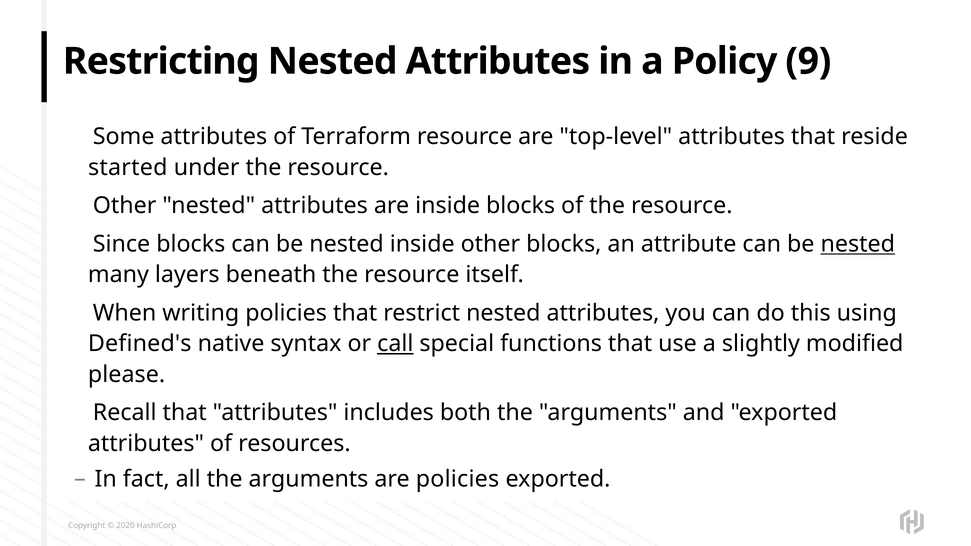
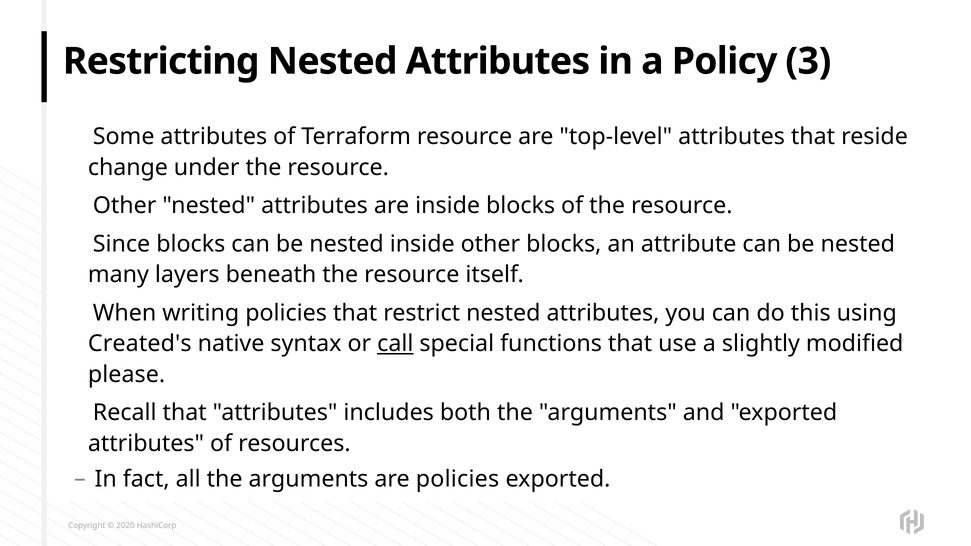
9: 9 -> 3
started: started -> change
nested at (858, 244) underline: present -> none
Defined's: Defined's -> Created's
